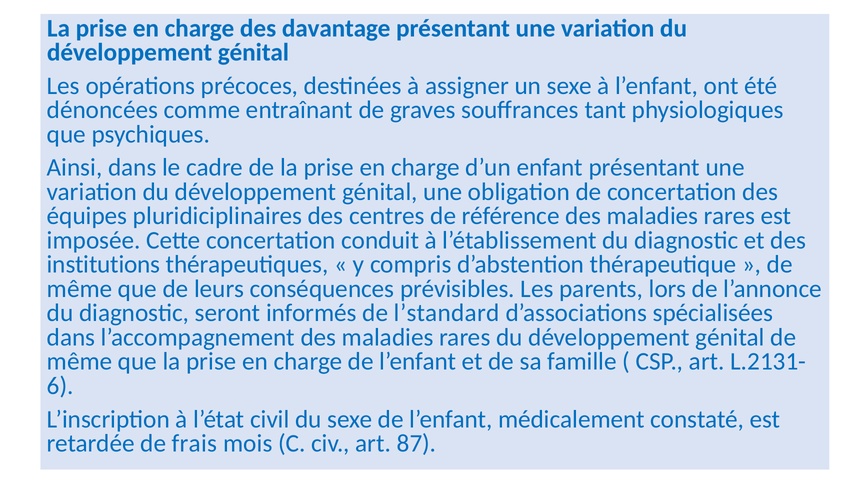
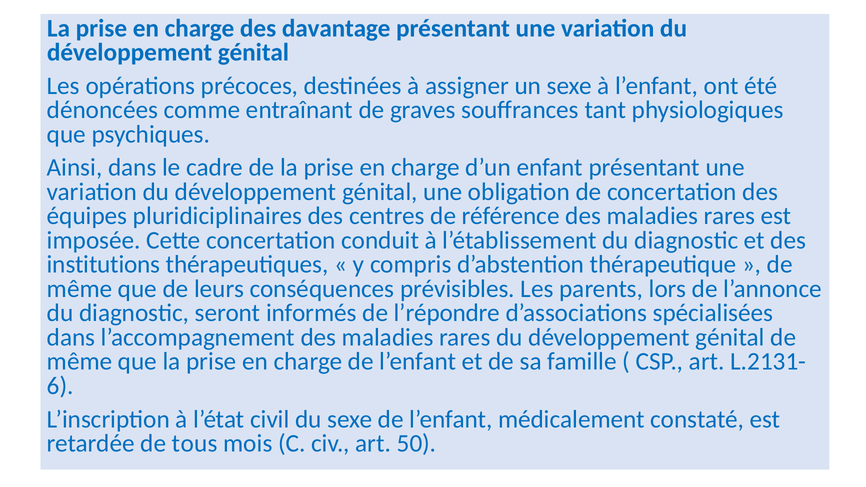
l’standard: l’standard -> l’répondre
frais: frais -> tous
87: 87 -> 50
